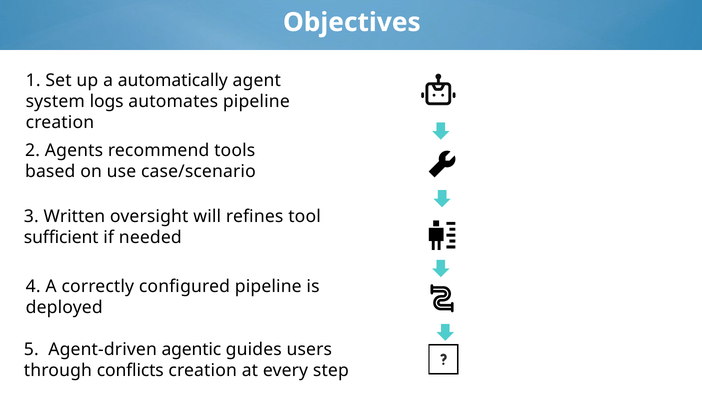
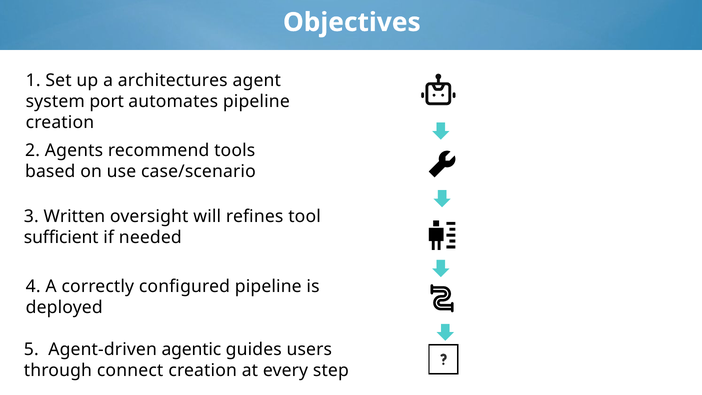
automatically: automatically -> architectures
logs: logs -> port
conflicts: conflicts -> connect
